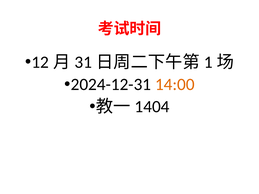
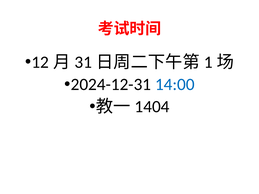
14:00 colour: orange -> blue
